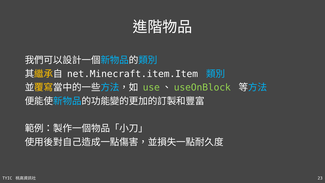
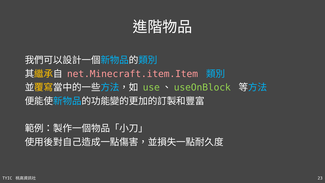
net.Minecraft.item.Item colour: white -> pink
